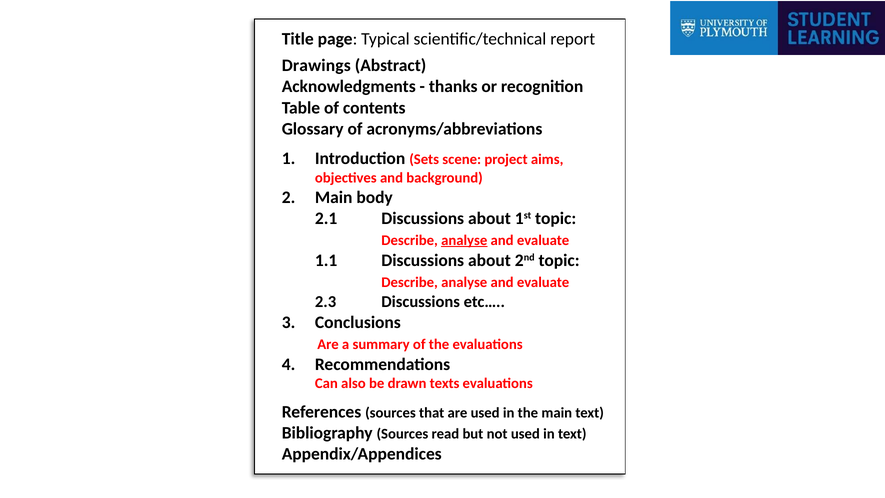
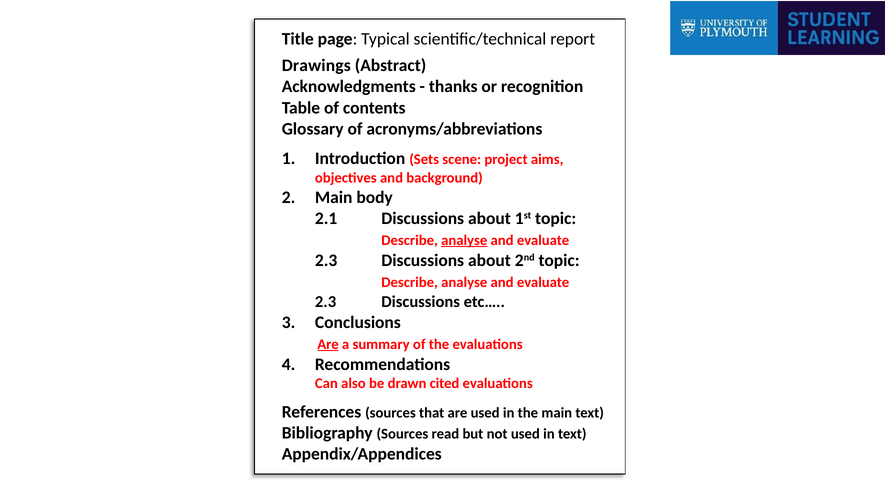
1.1 at (326, 260): 1.1 -> 2.3
Are at (328, 344) underline: none -> present
texts: texts -> cited
